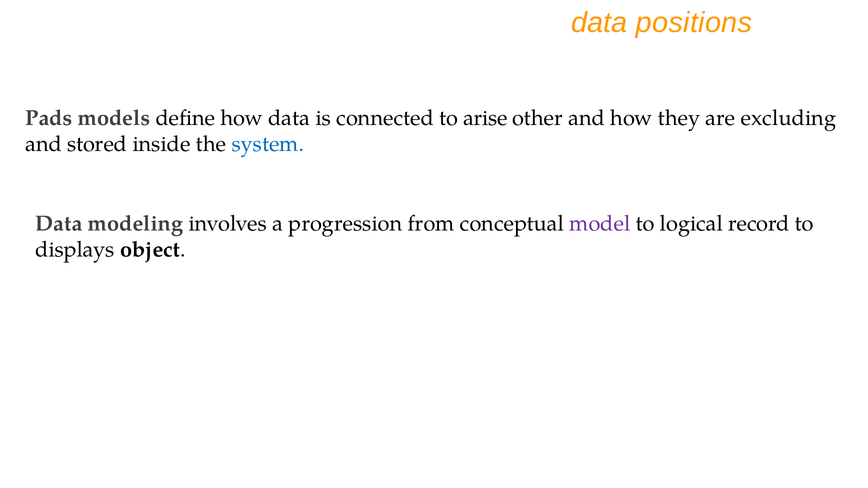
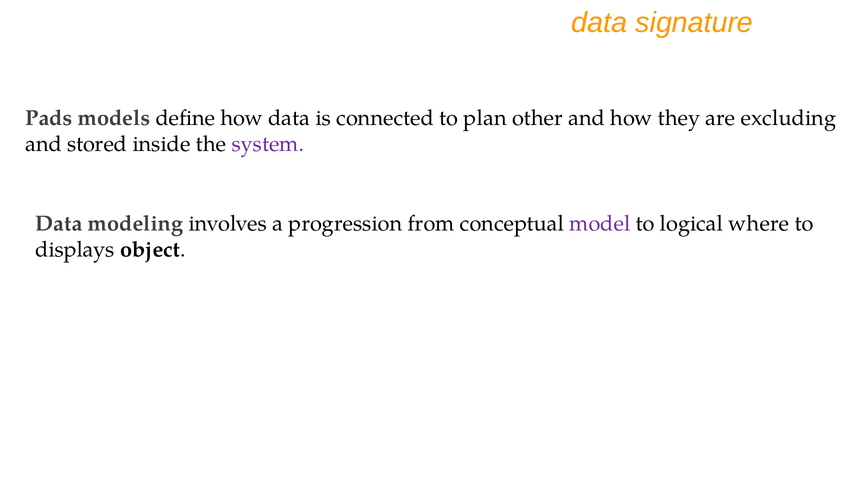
positions: positions -> signature
arise: arise -> plan
system colour: blue -> purple
record: record -> where
